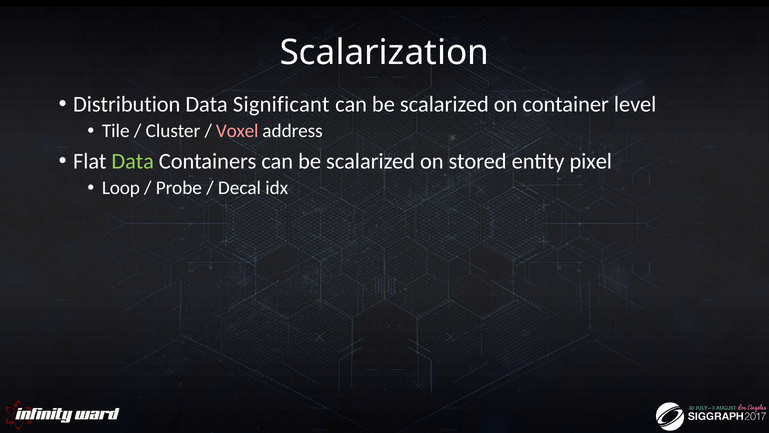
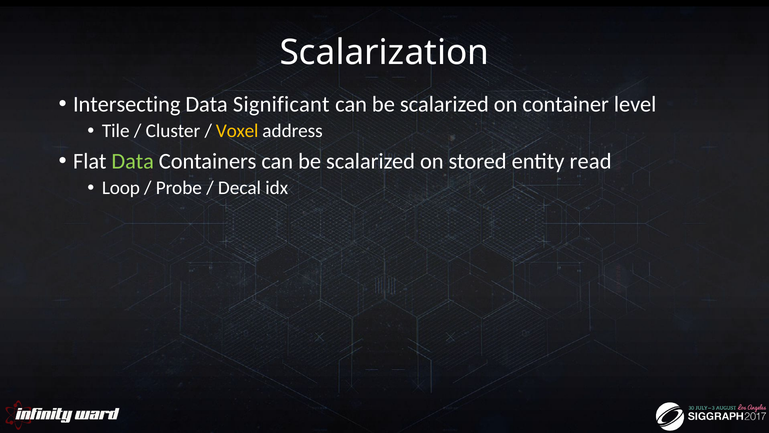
Distribution: Distribution -> Intersecting
Voxel colour: pink -> yellow
pixel: pixel -> read
